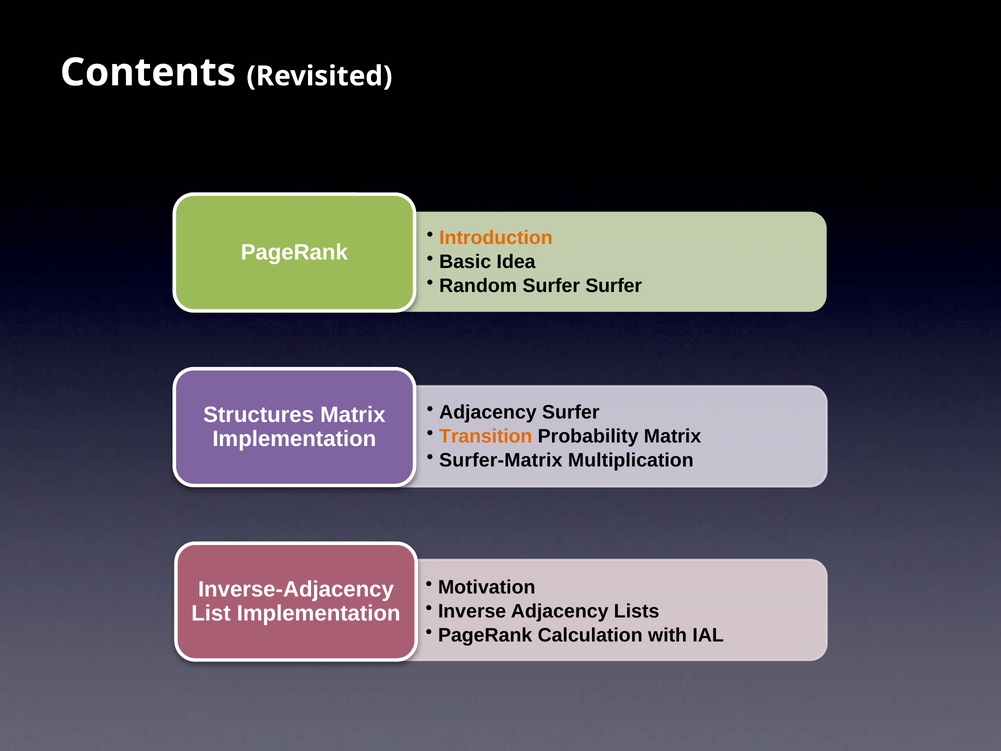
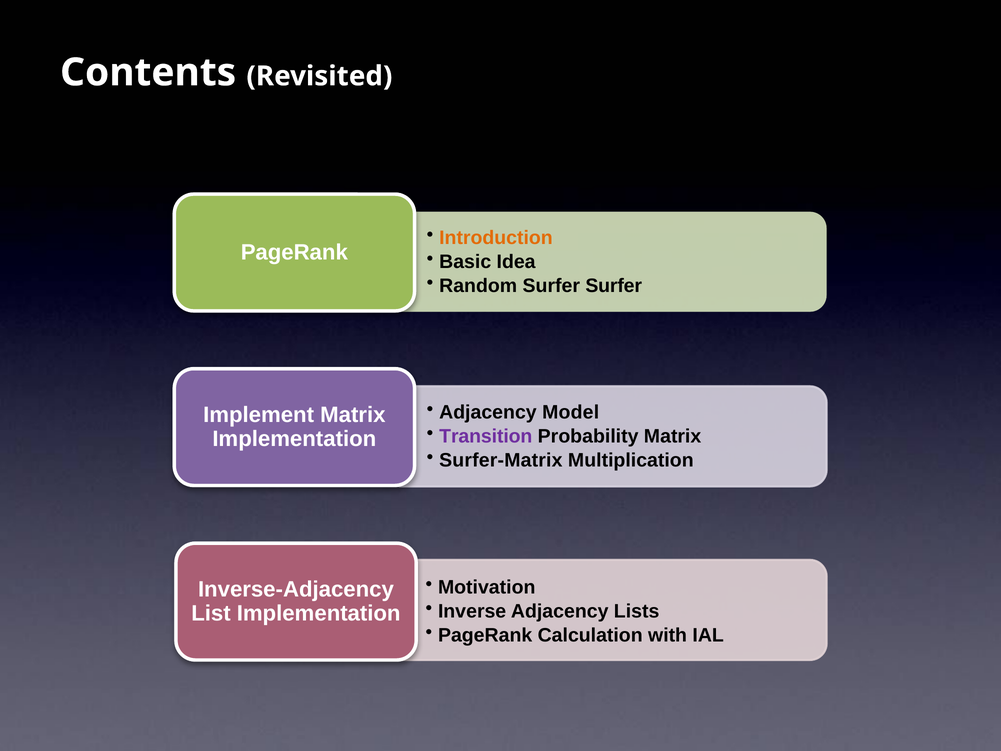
Adjacency Surfer: Surfer -> Model
Structures: Structures -> Implement
Transition colour: orange -> purple
